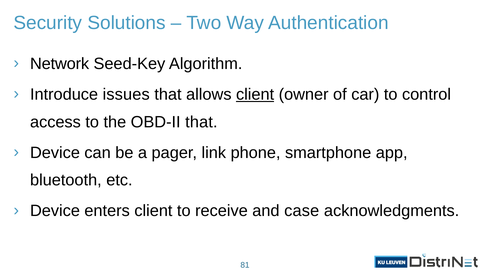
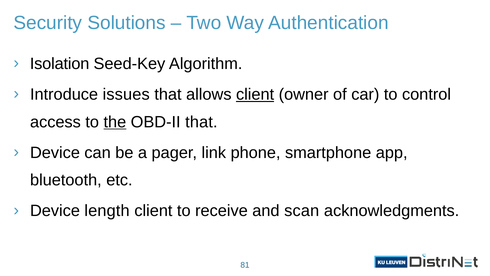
Network: Network -> Isolation
the underline: none -> present
enters: enters -> length
case: case -> scan
